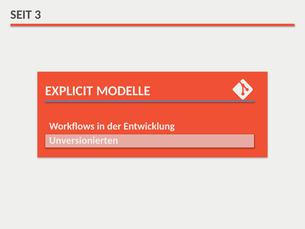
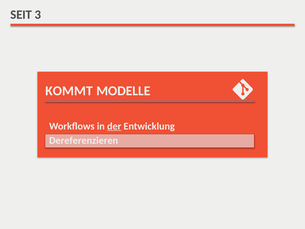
EXPLICIT: EXPLICIT -> KOMMT
der underline: none -> present
Unversionierten: Unversionierten -> Dereferenzieren
